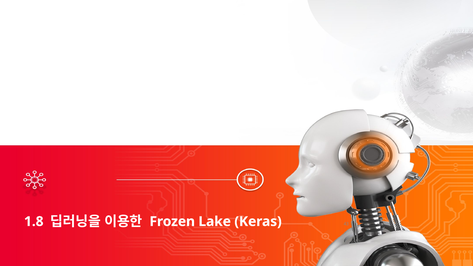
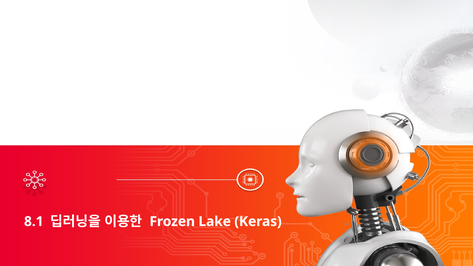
1.8: 1.8 -> 8.1
